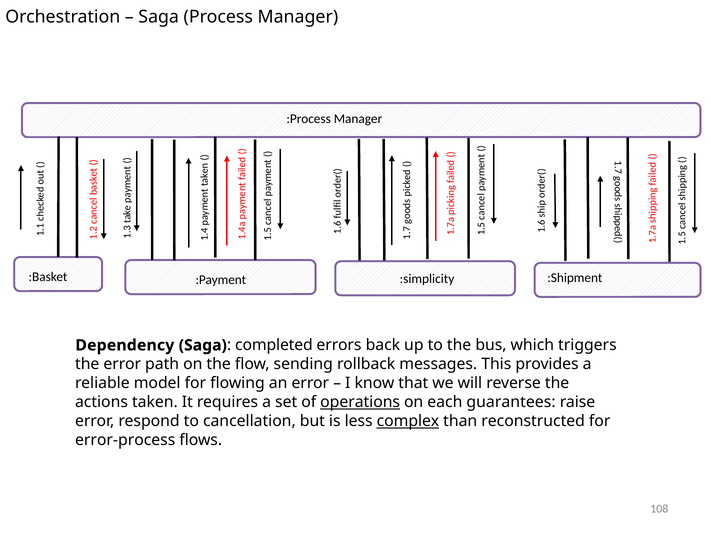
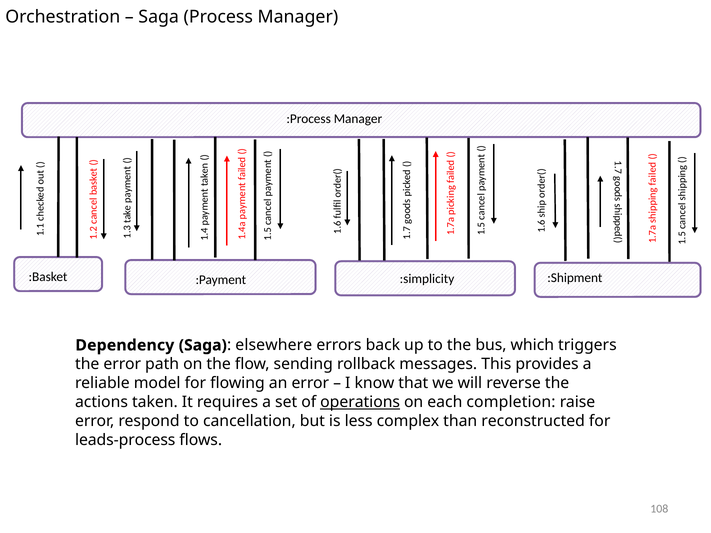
completed: completed -> elsewhere
guarantees: guarantees -> completion
complex underline: present -> none
error-process: error-process -> leads-process
